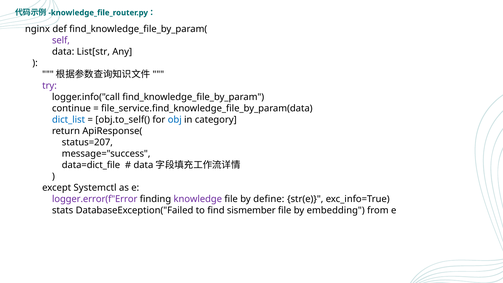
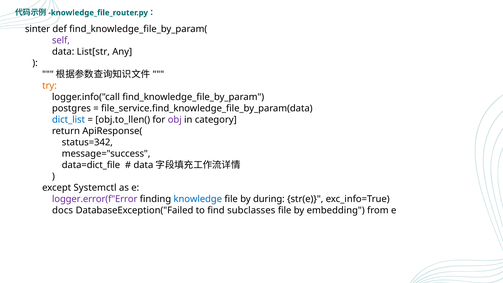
nginx: nginx -> sinter
try colour: purple -> orange
continue: continue -> postgres
obj.to_self(: obj.to_self( -> obj.to_llen(
obj colour: blue -> purple
status=207: status=207 -> status=342
knowledge colour: purple -> blue
define: define -> during
stats: stats -> docs
sismember: sismember -> subclasses
